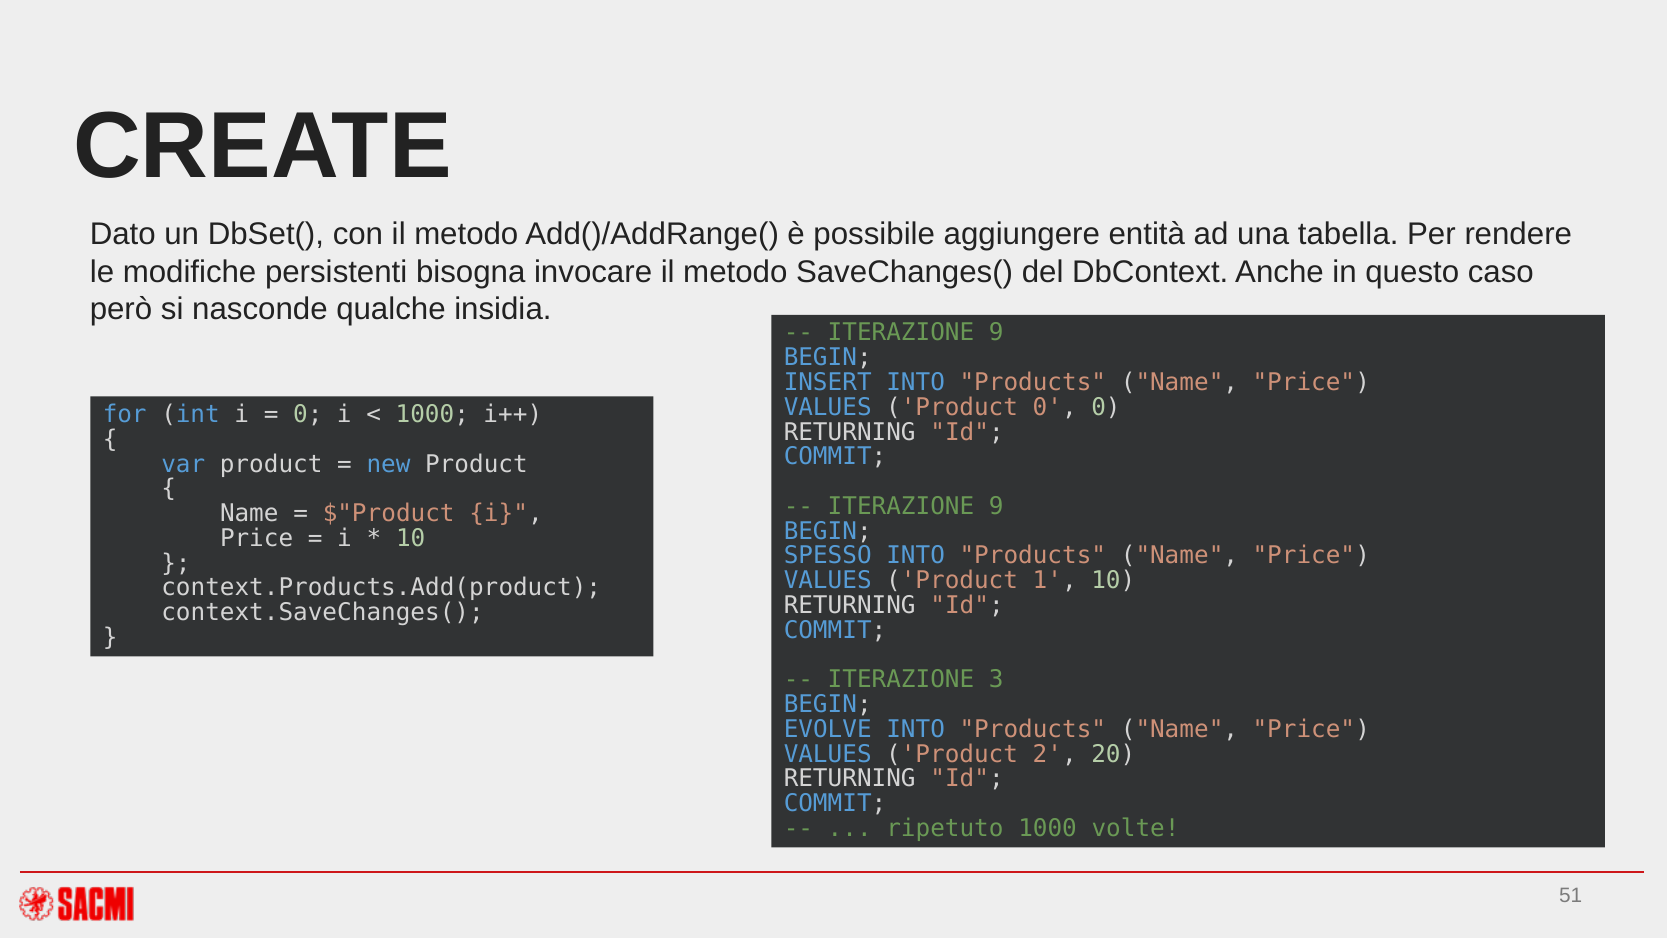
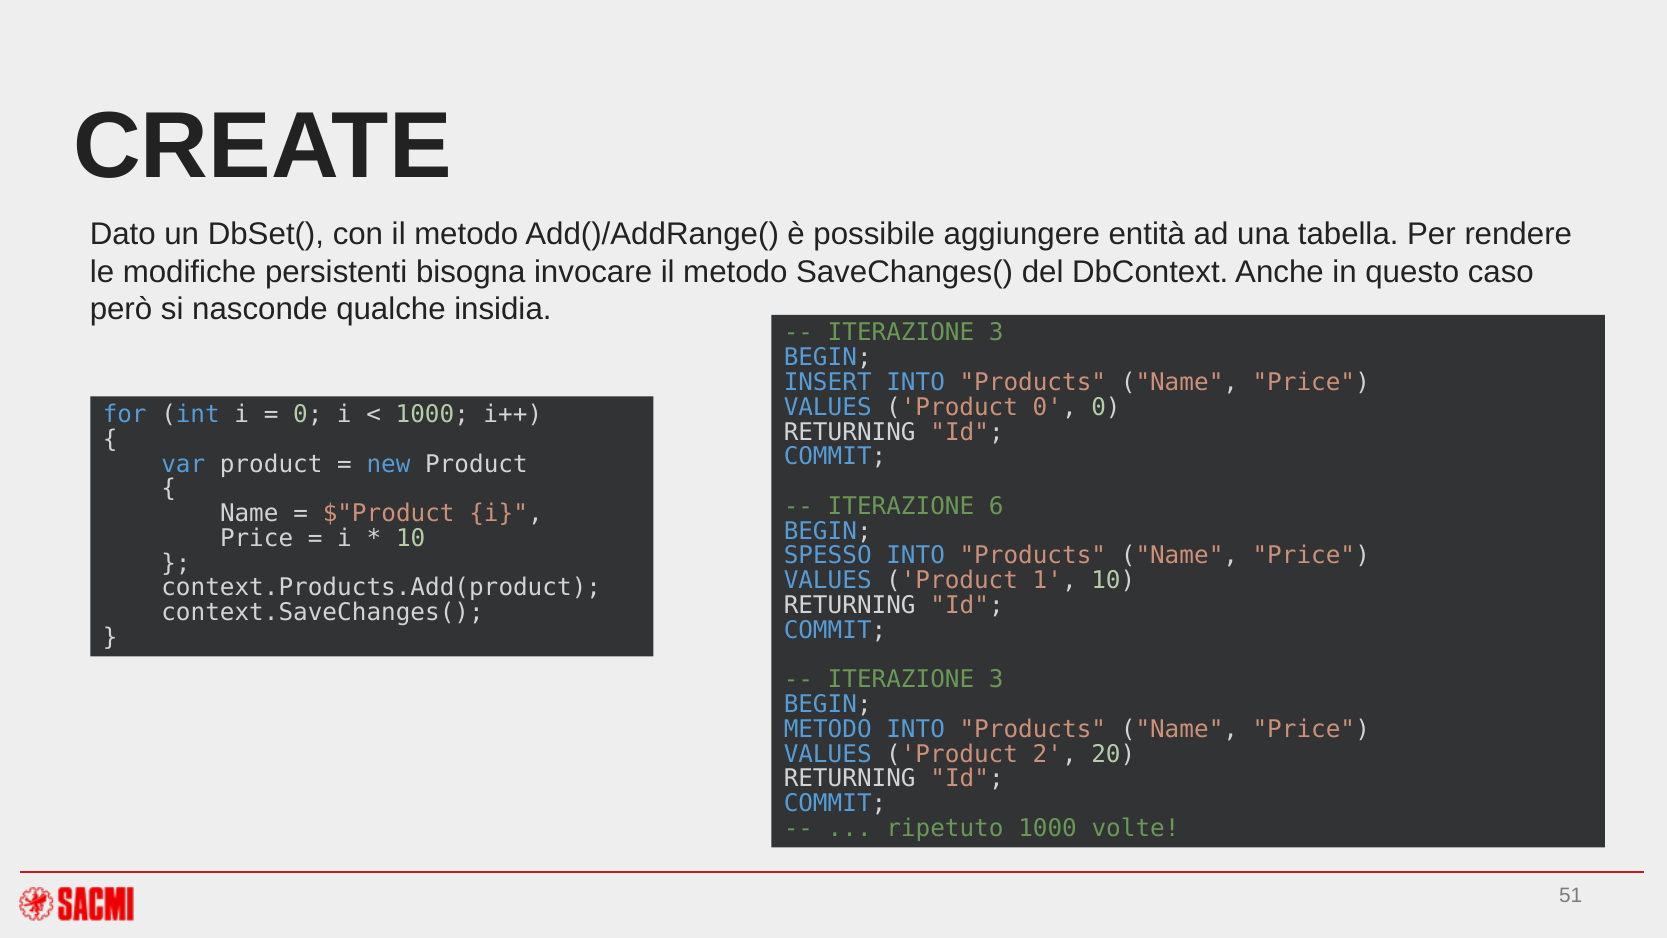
9 at (996, 333): 9 -> 3
9 at (996, 506): 9 -> 6
EVOLVE at (828, 729): EVOLVE -> METODO
